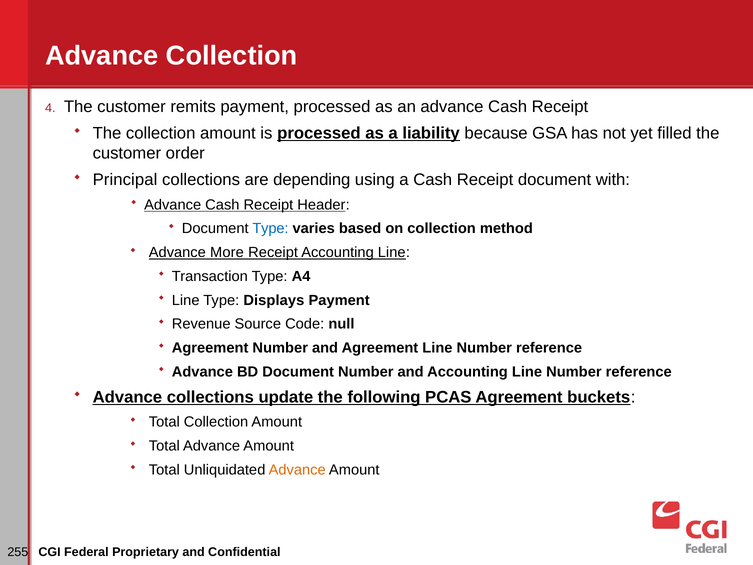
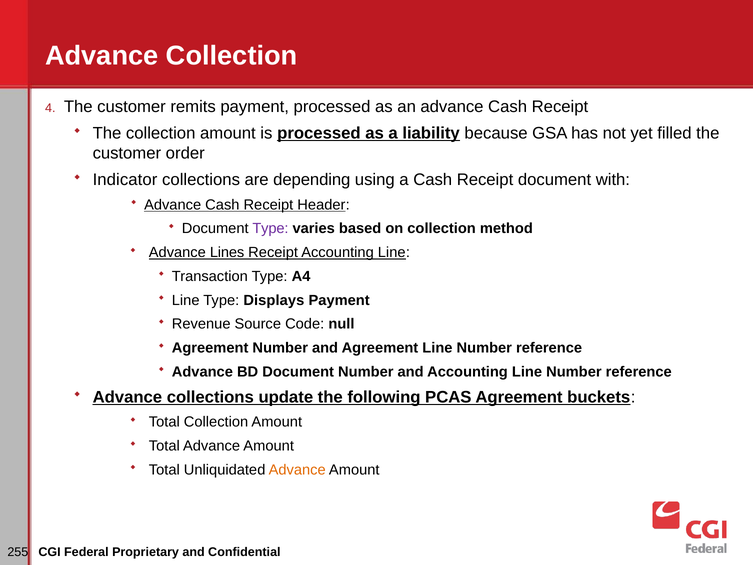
Principal: Principal -> Indicator
Type at (270, 228) colour: blue -> purple
More: More -> Lines
